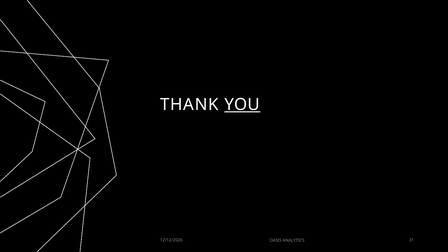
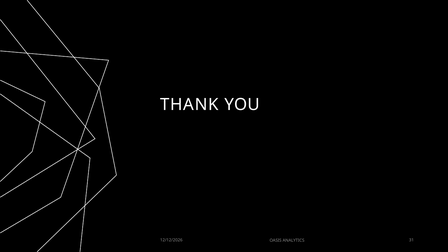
YOU underline: present -> none
